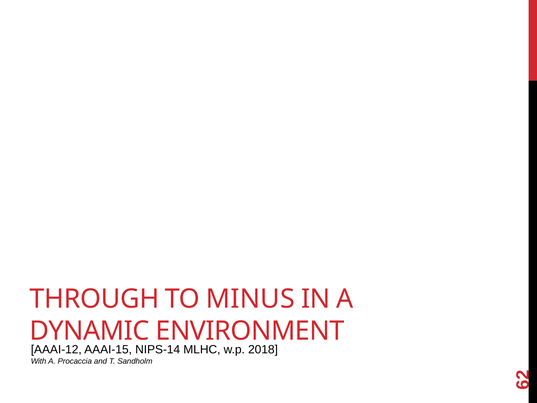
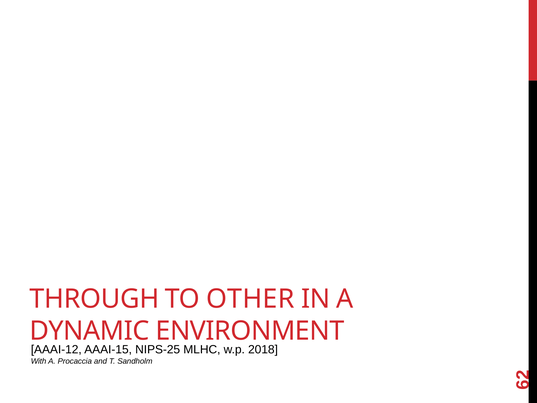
MINUS: MINUS -> OTHER
NIPS-14: NIPS-14 -> NIPS-25
